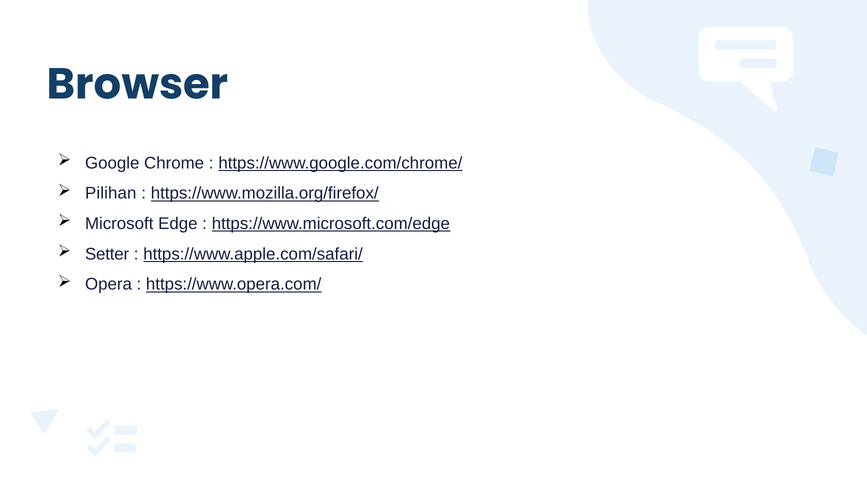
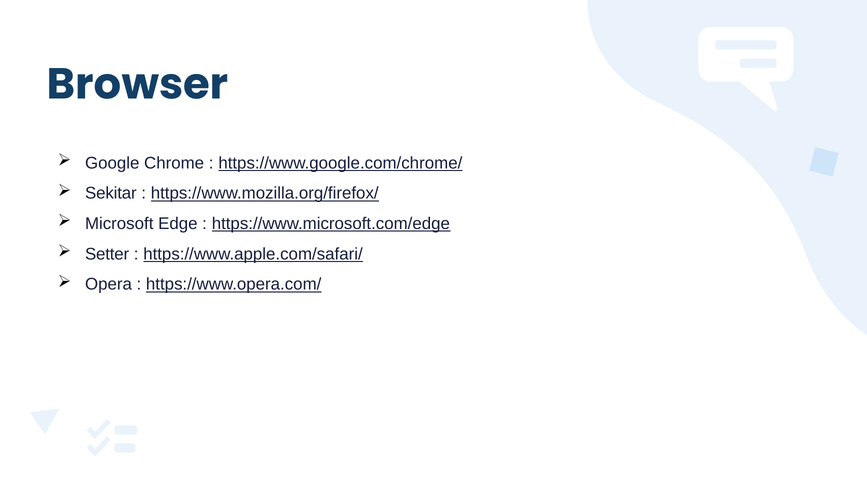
Pilihan: Pilihan -> Sekitar
